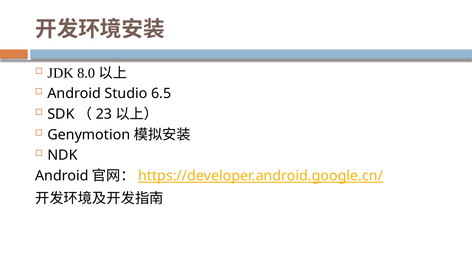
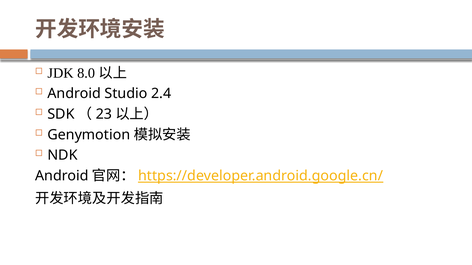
6.5: 6.5 -> 2.4
